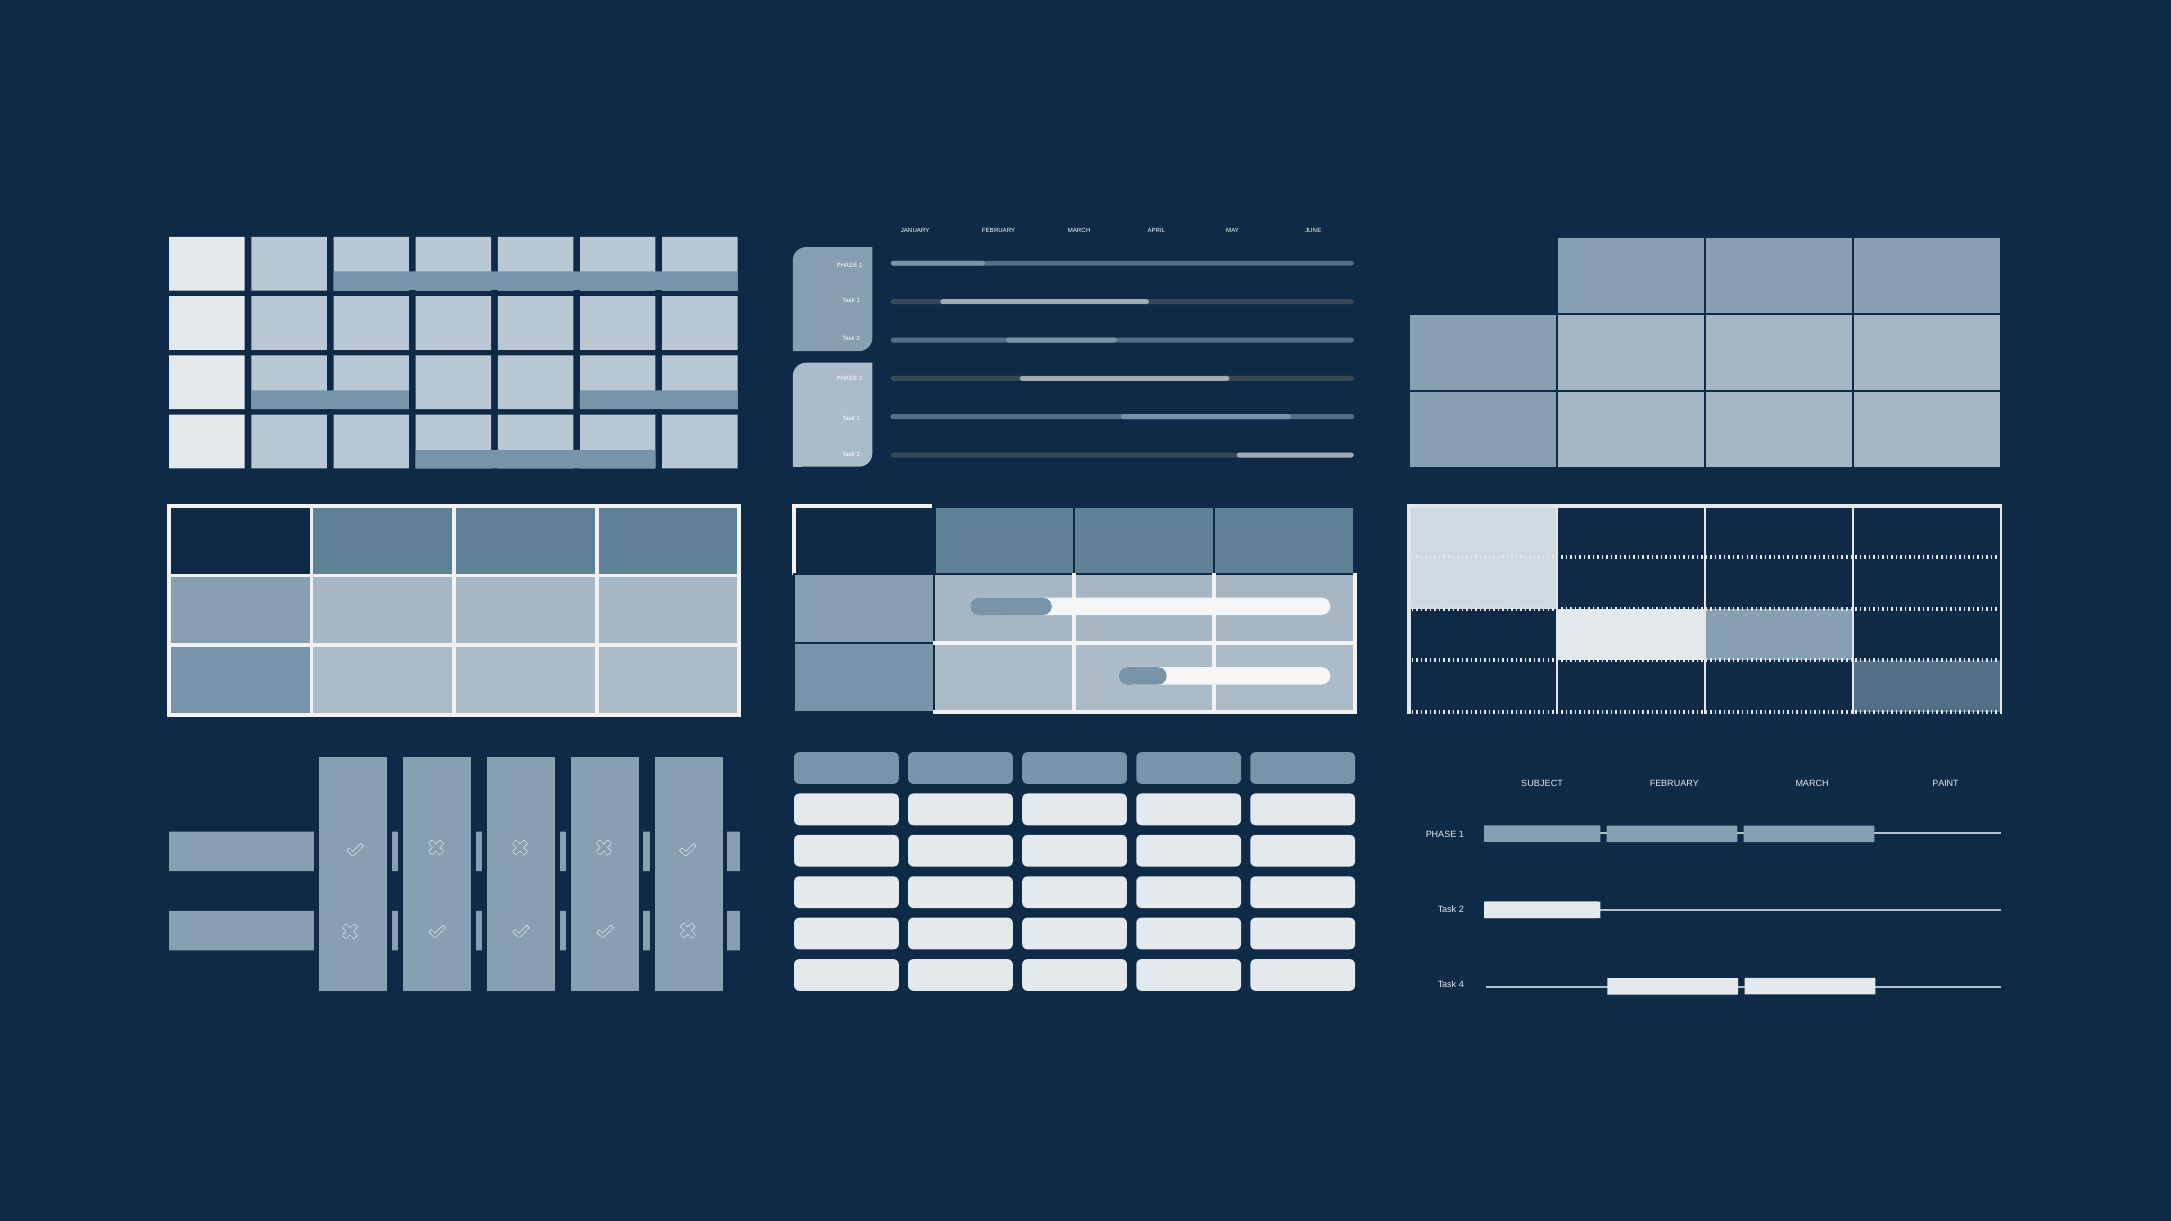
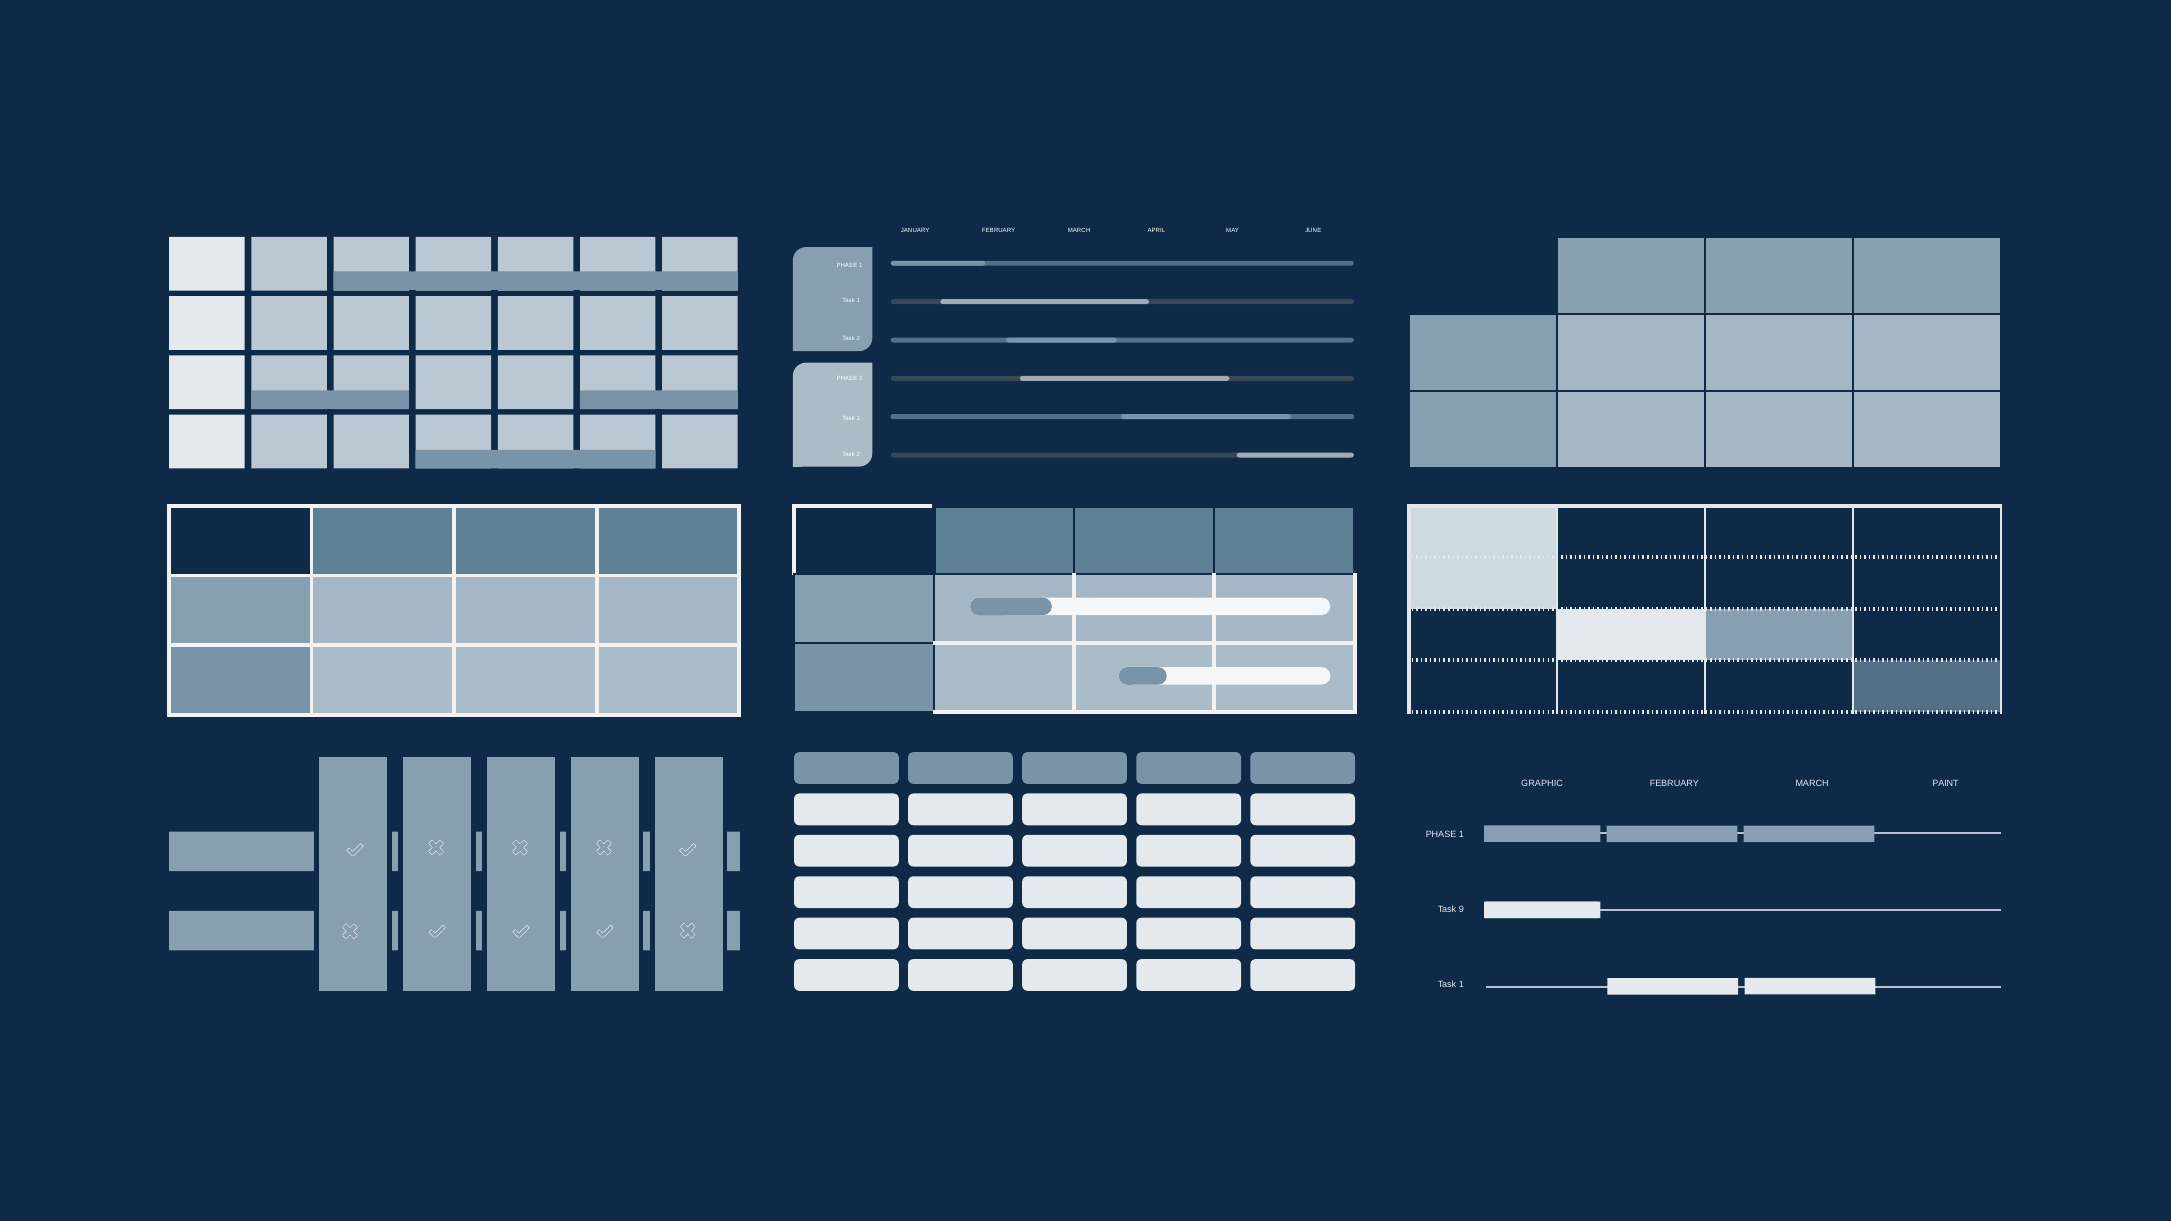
SUBJECT: SUBJECT -> GRAPHIC
2 at (1461, 909): 2 -> 9
4 at (1461, 984): 4 -> 1
